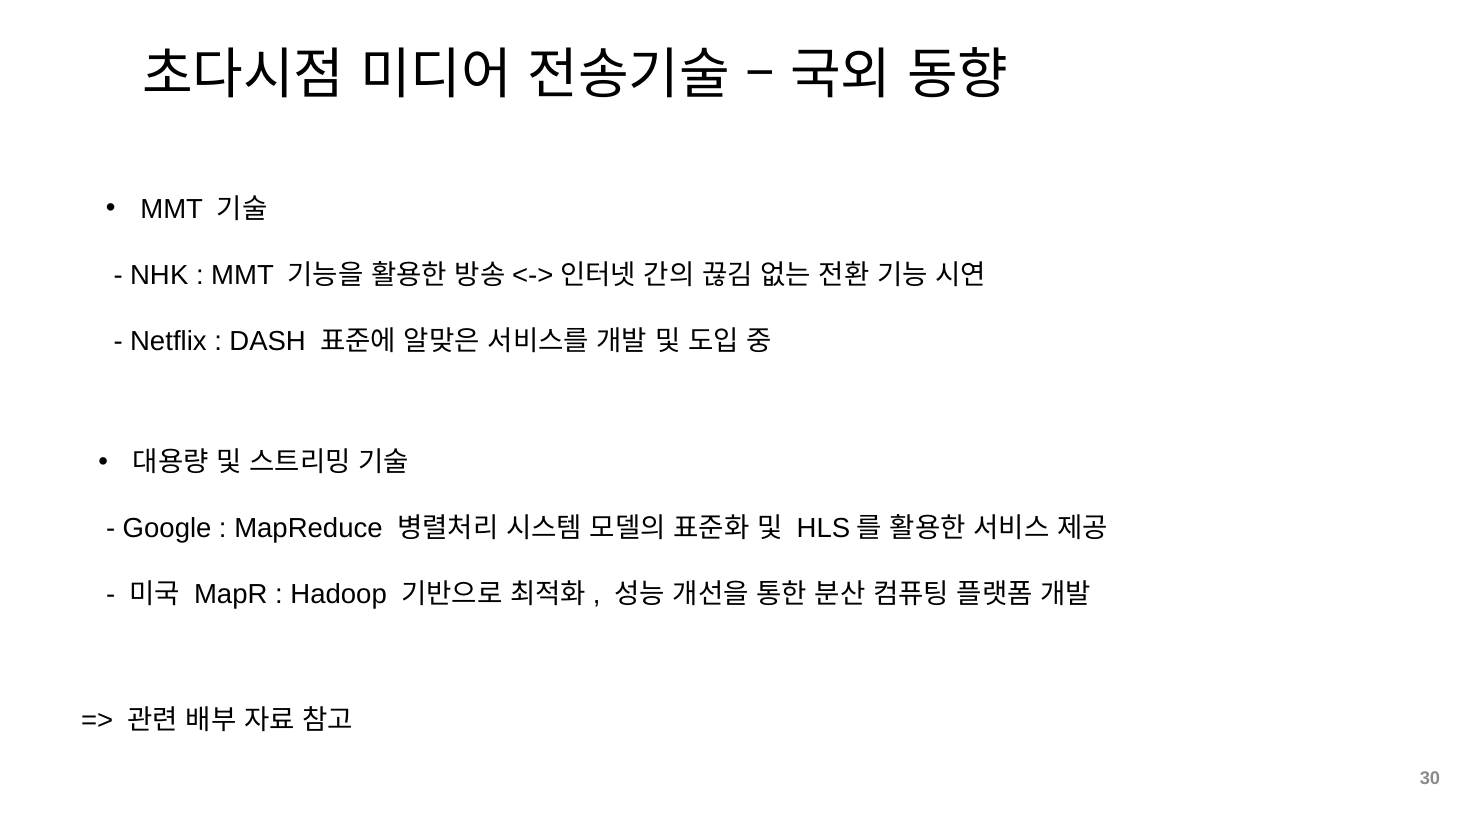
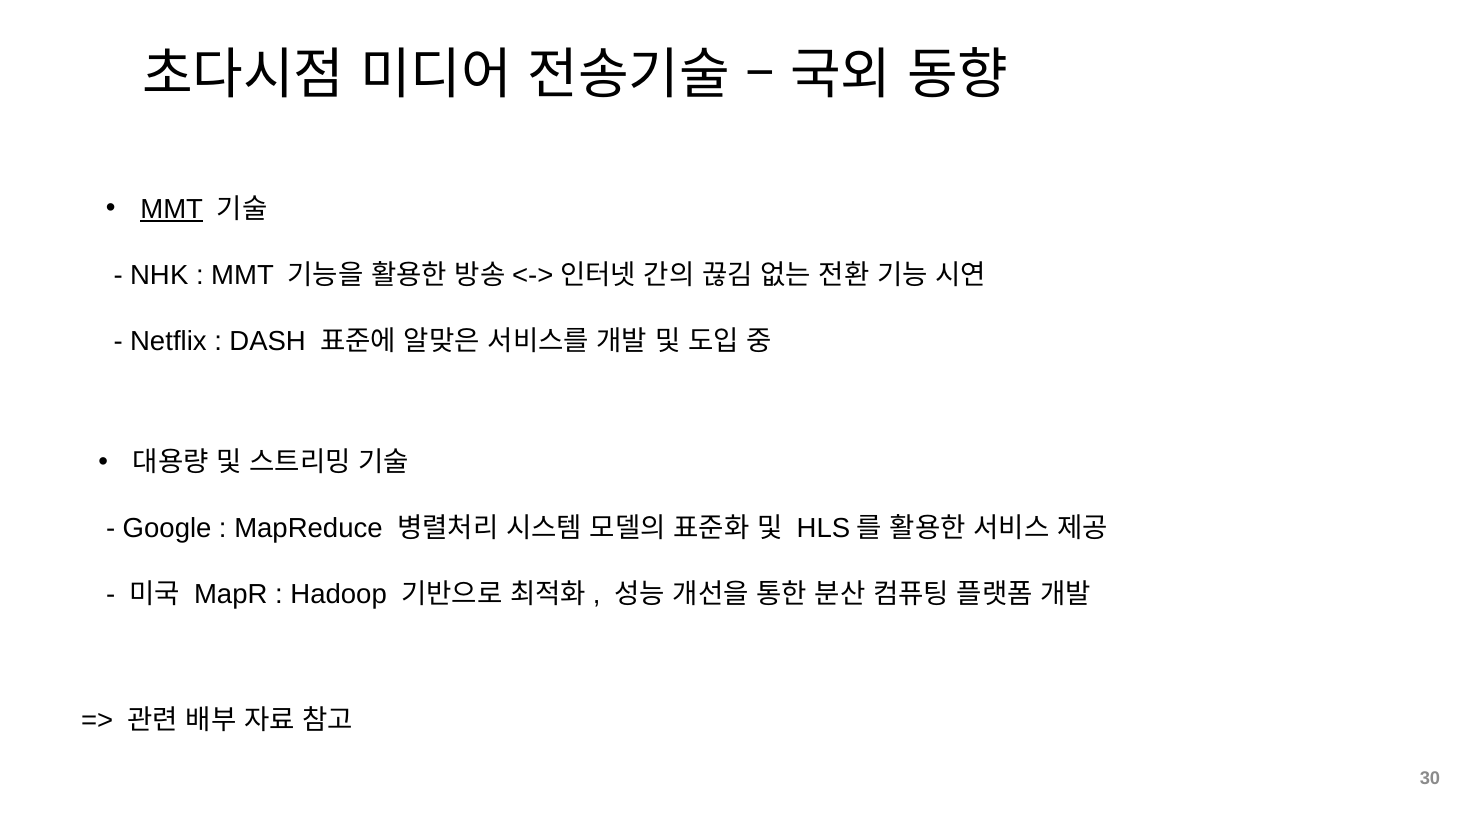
MMT at (172, 209) underline: none -> present
